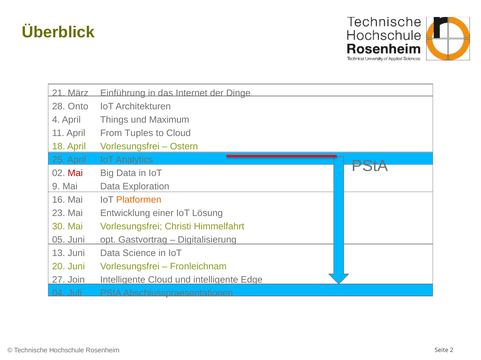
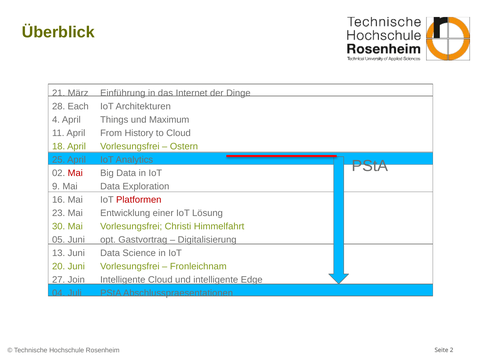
Onto: Onto -> Each
Tuples: Tuples -> History
Platformen colour: orange -> red
